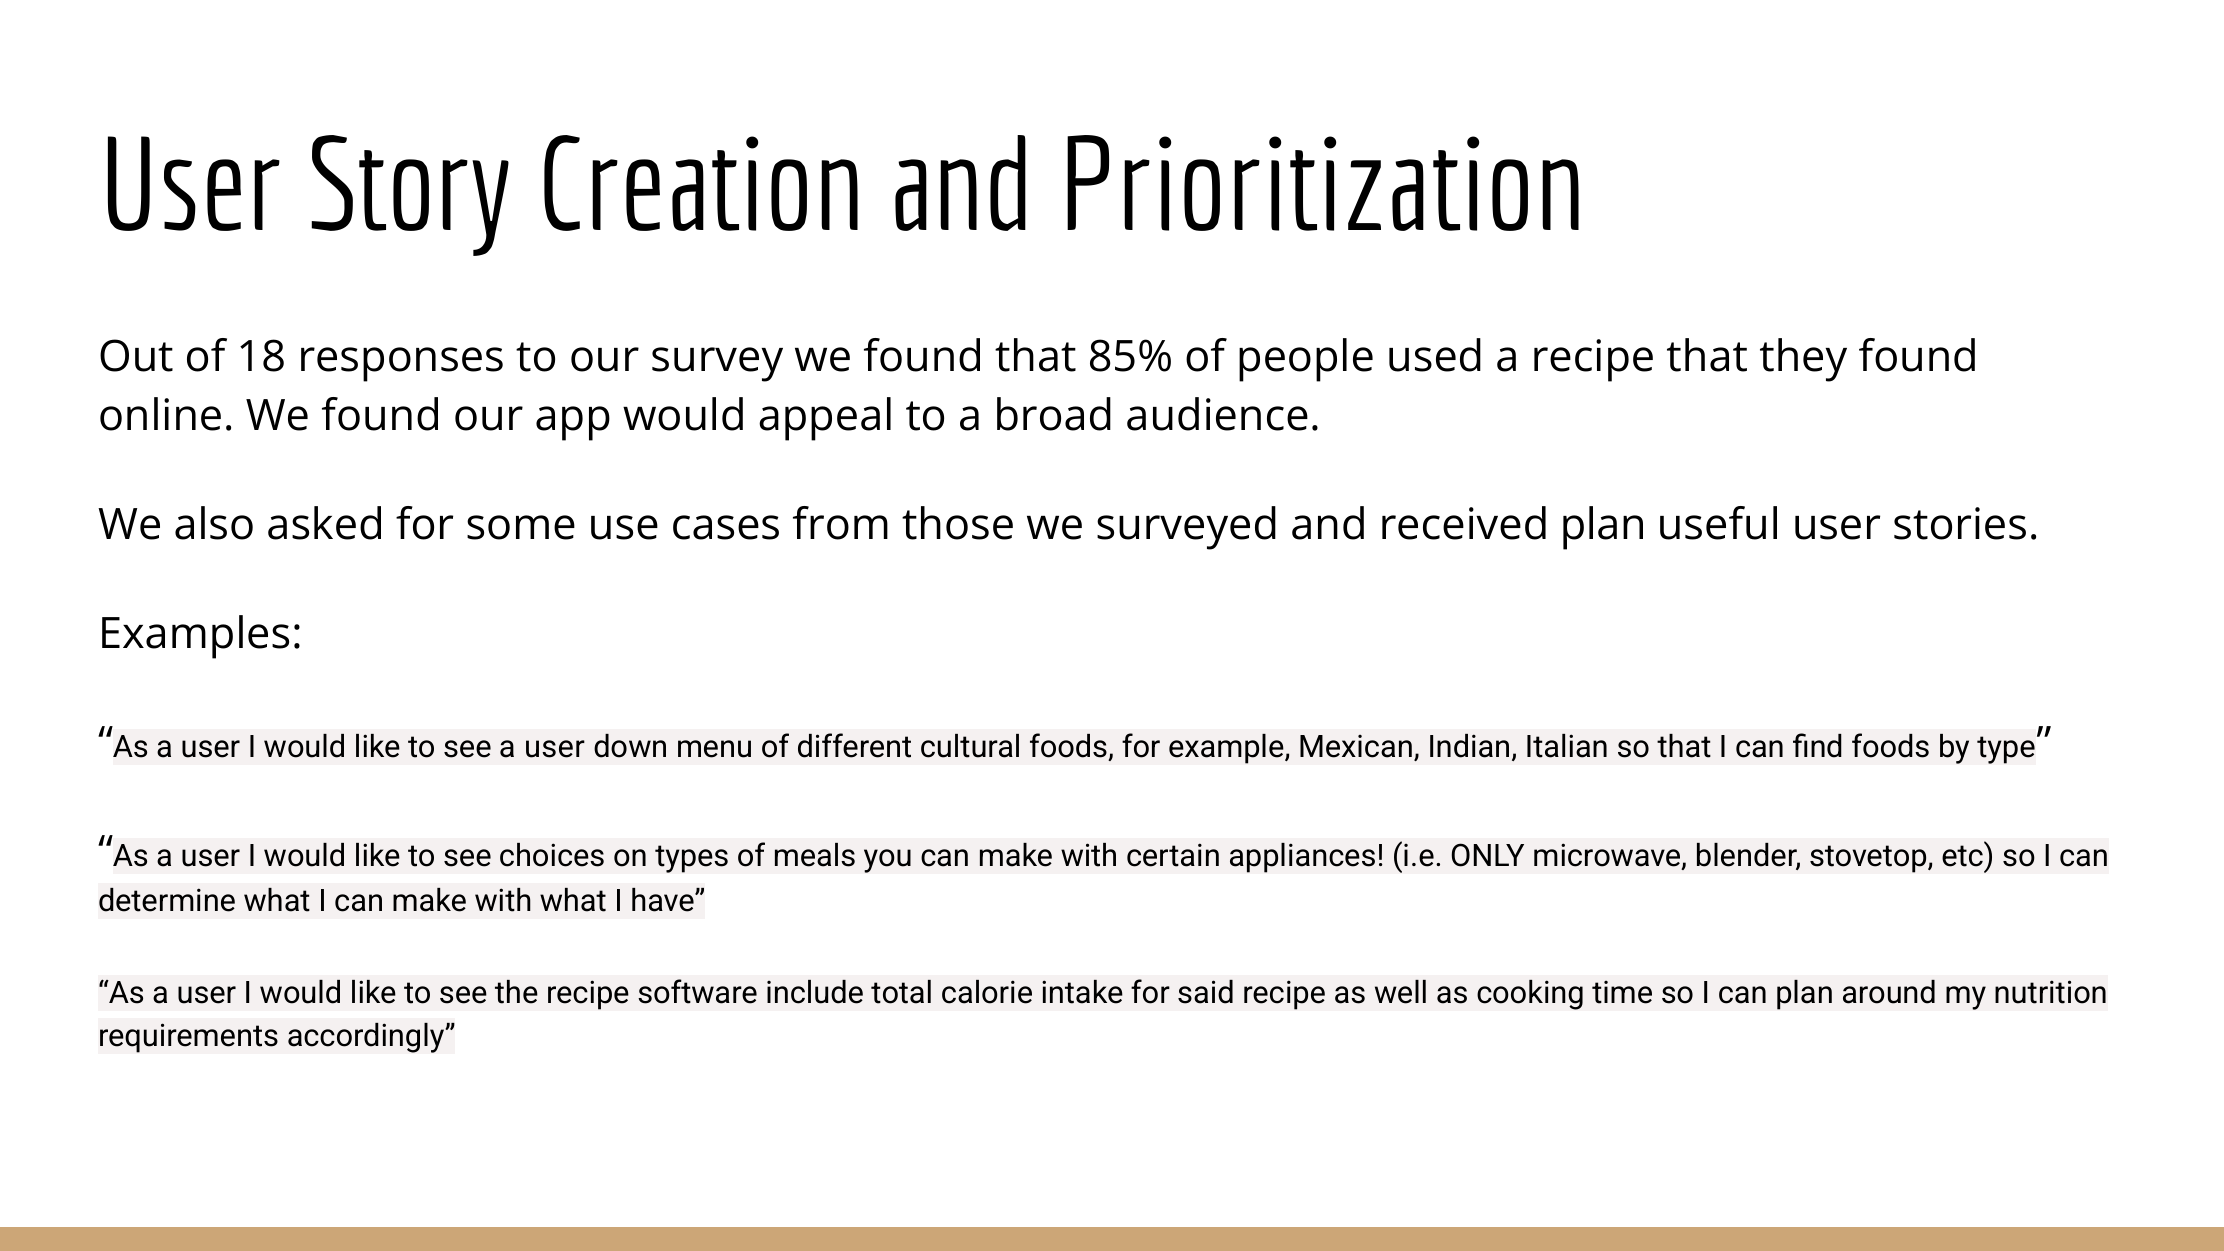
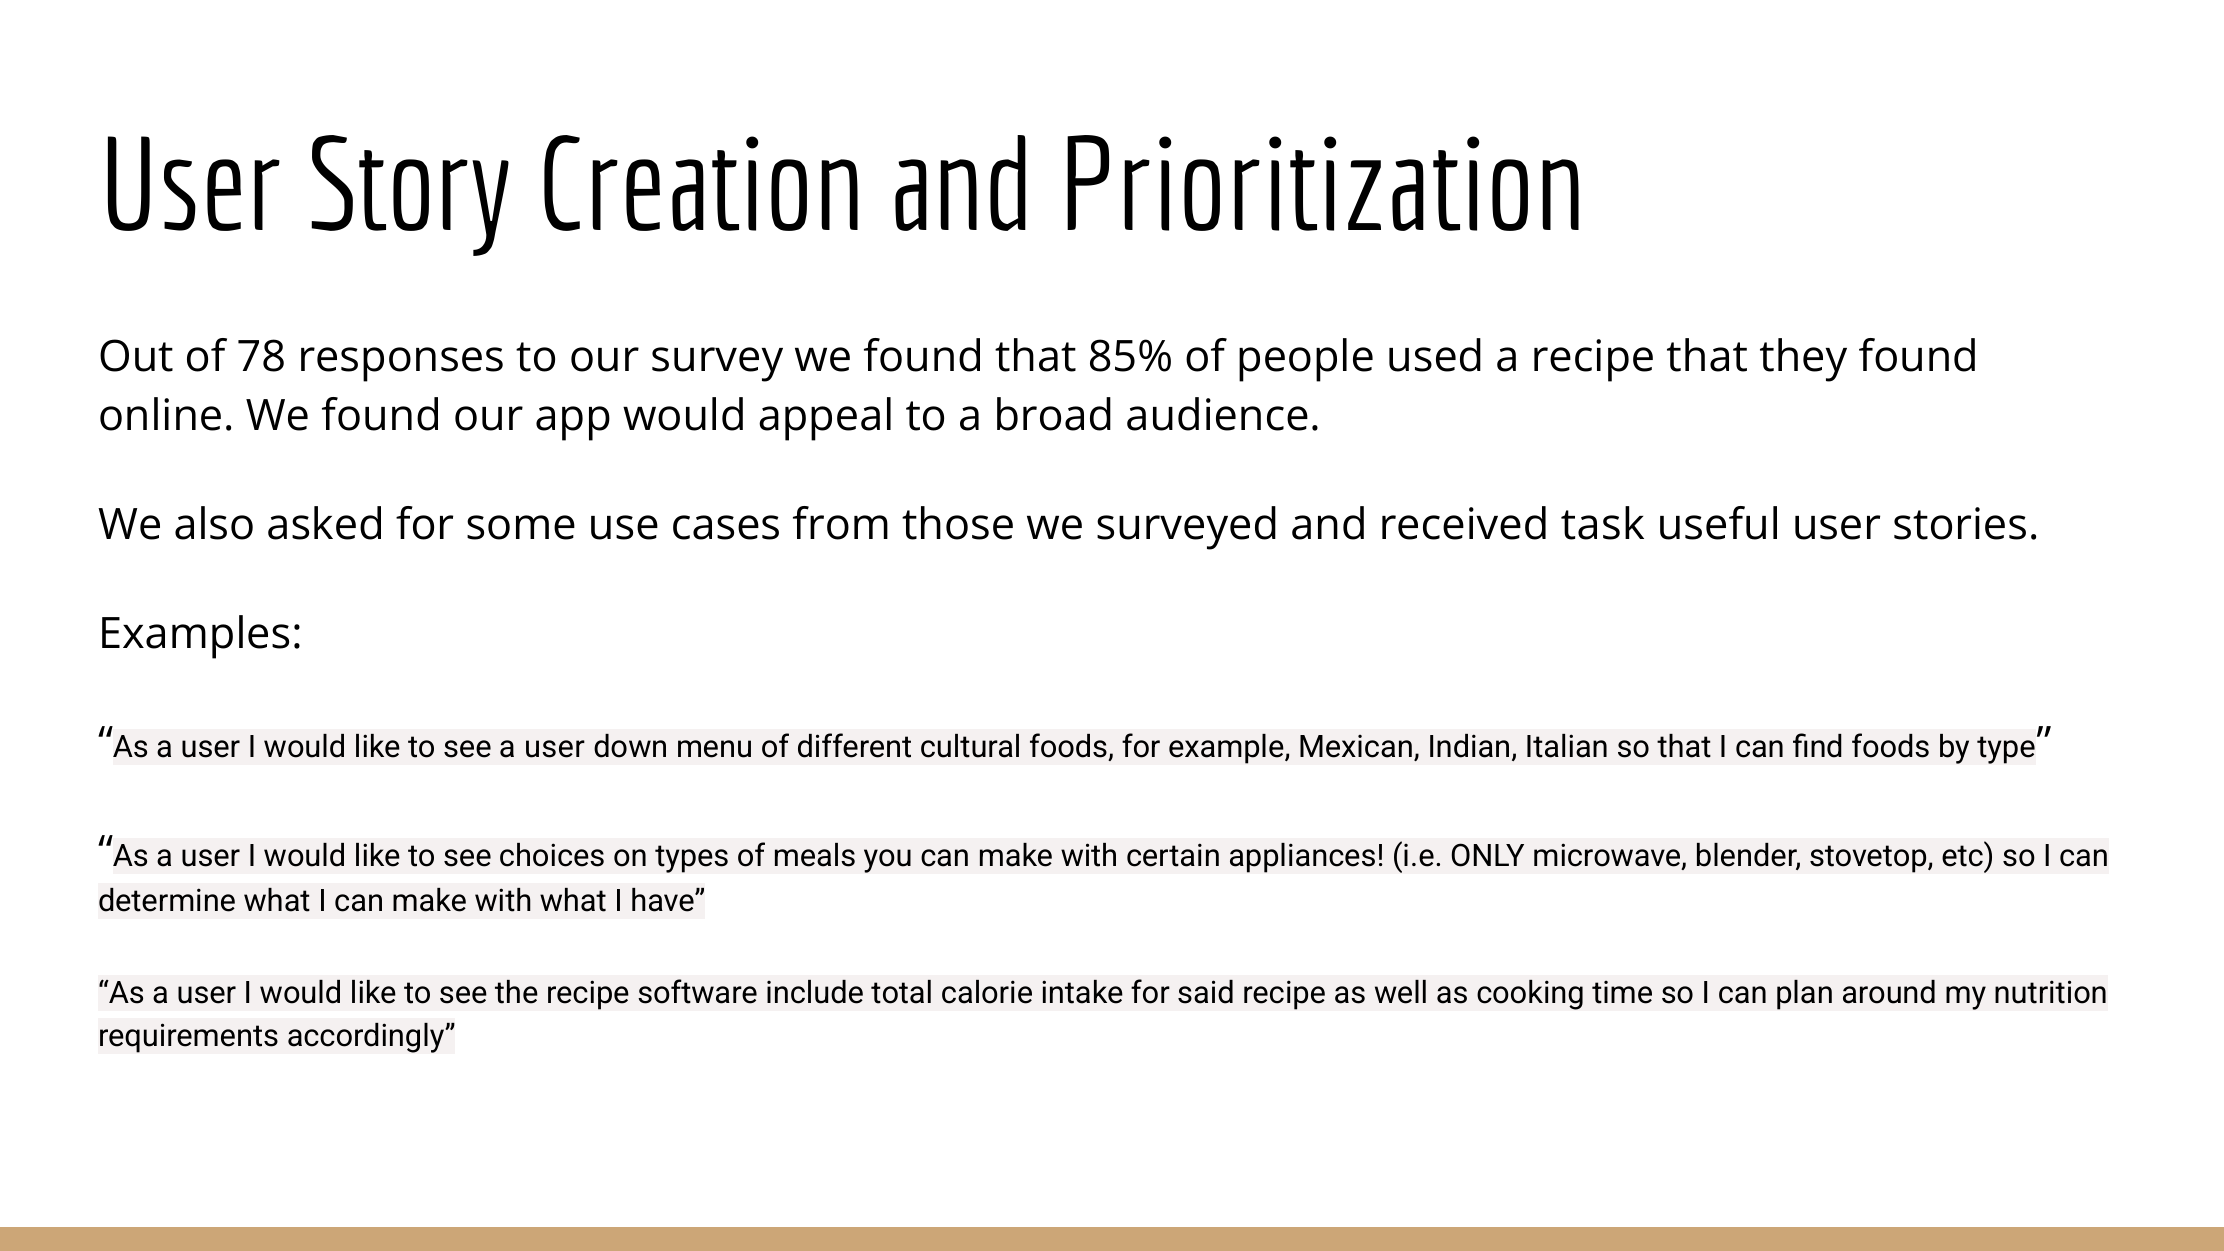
18: 18 -> 78
received plan: plan -> task
